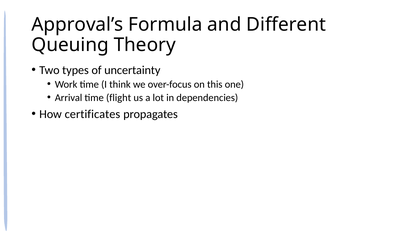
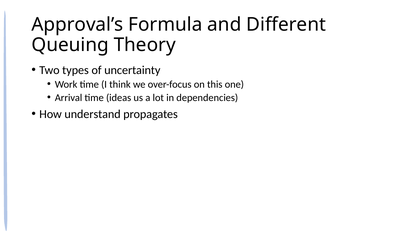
flight: flight -> ideas
certificates: certificates -> understand
